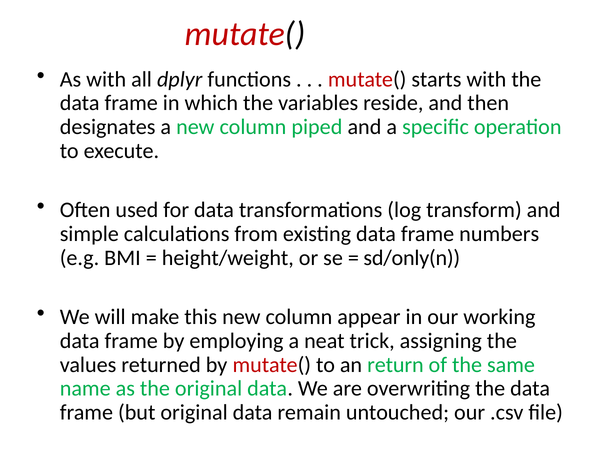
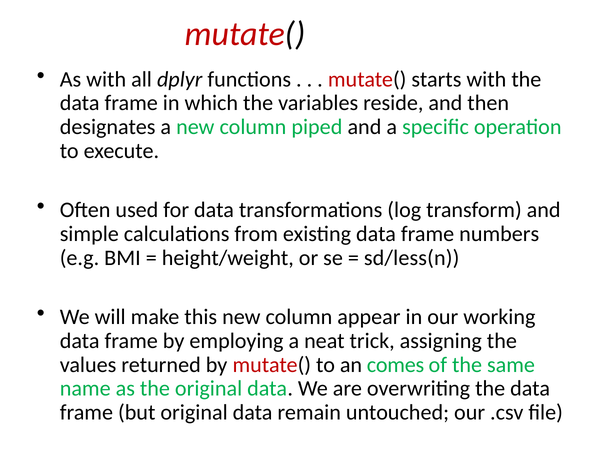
sd/only(n: sd/only(n -> sd/less(n
return: return -> comes
